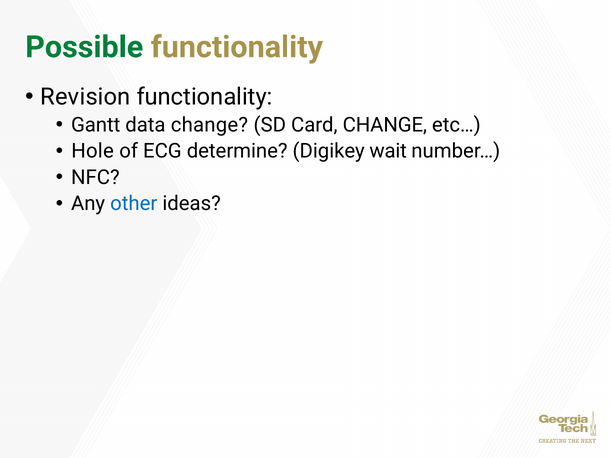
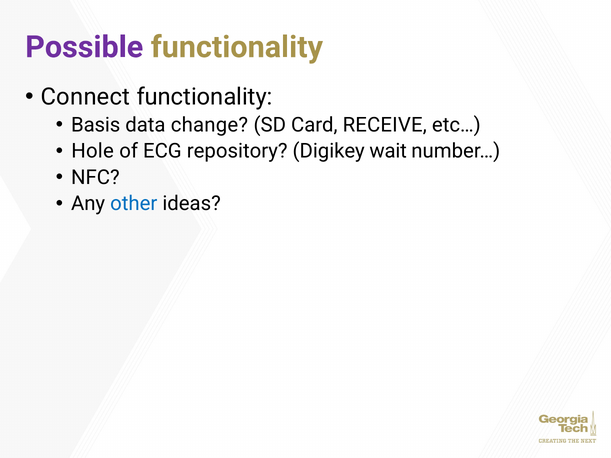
Possible colour: green -> purple
Revision: Revision -> Connect
Gantt: Gantt -> Basis
Card CHANGE: CHANGE -> RECEIVE
determine: determine -> repository
